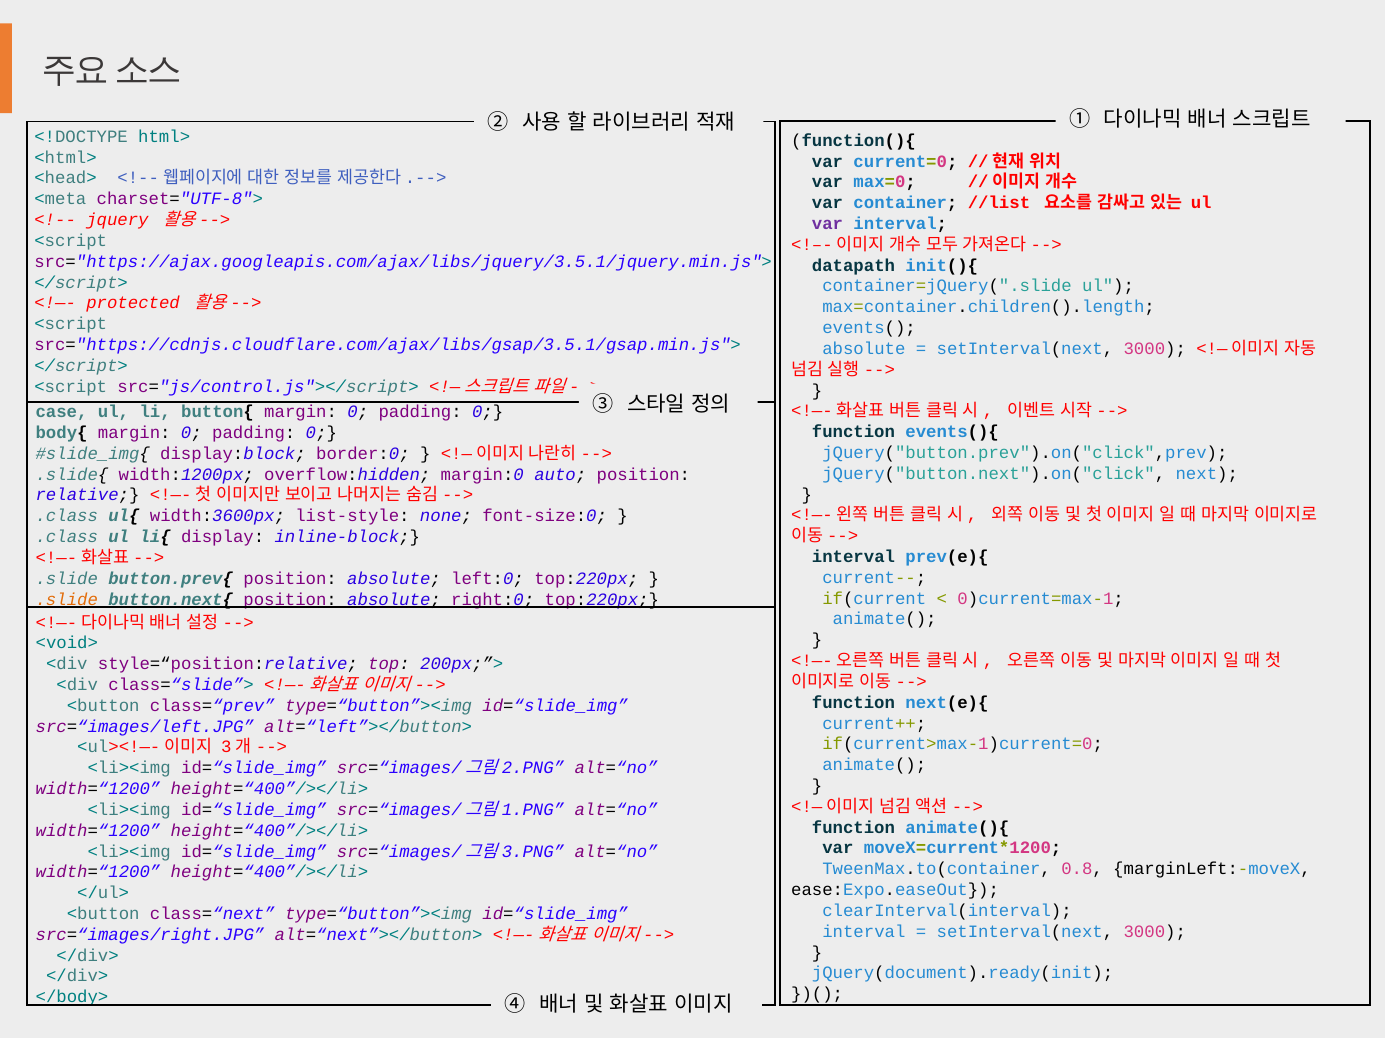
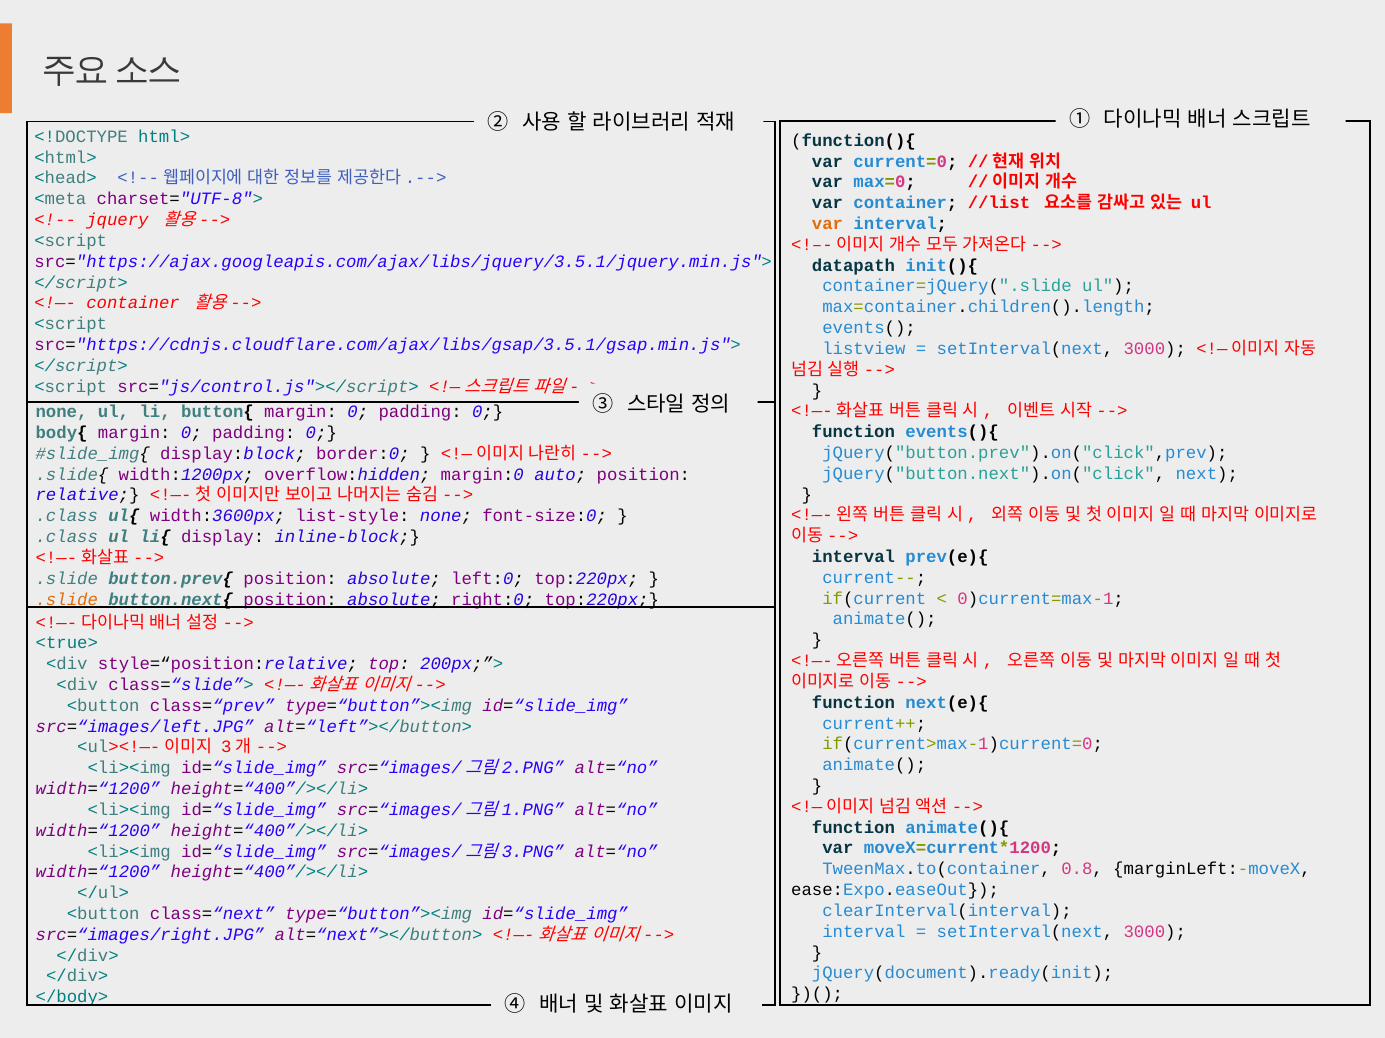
var at (827, 224) colour: purple -> orange
protected at (133, 303): protected -> container
absolute at (864, 349): absolute -> listview
case at (62, 412): case -> none
<void>: <void> -> <true>
